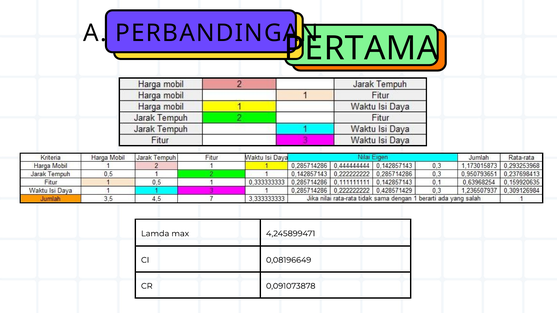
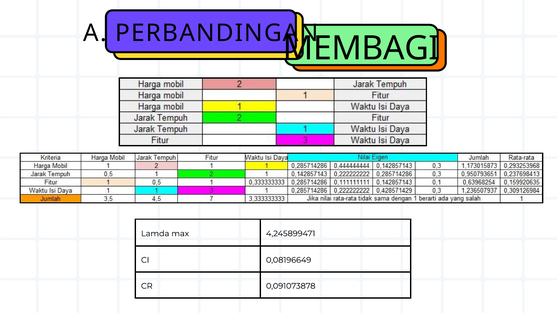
PERTAMA: PERTAMA -> MEMBAGI
